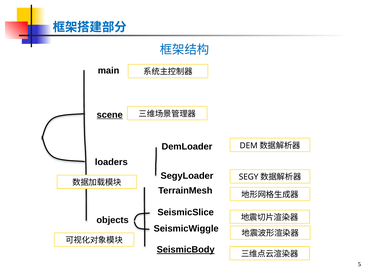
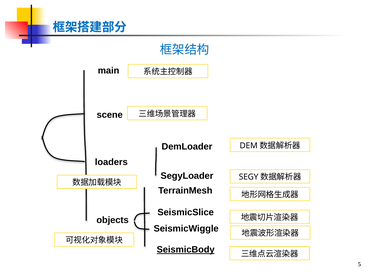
scene underline: present -> none
